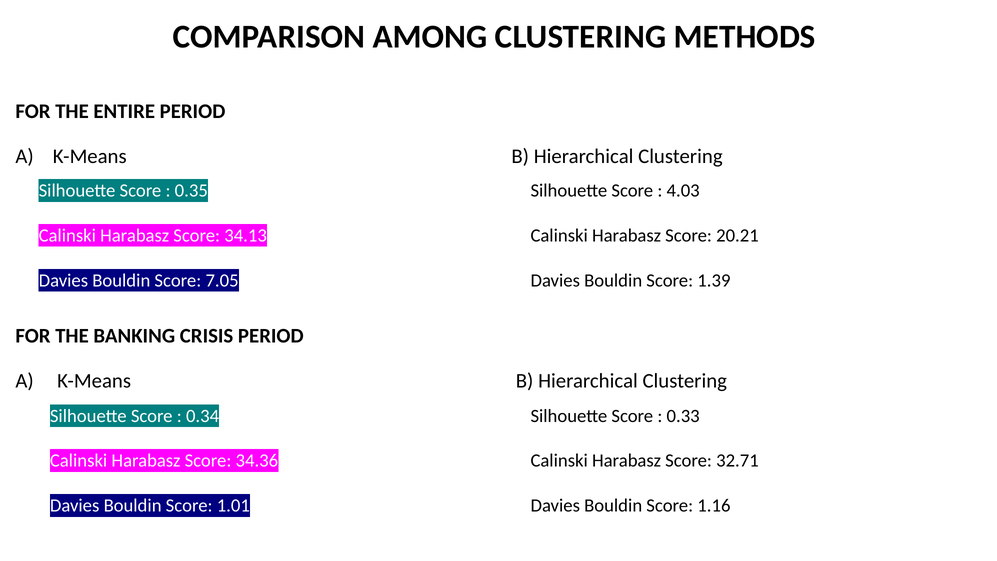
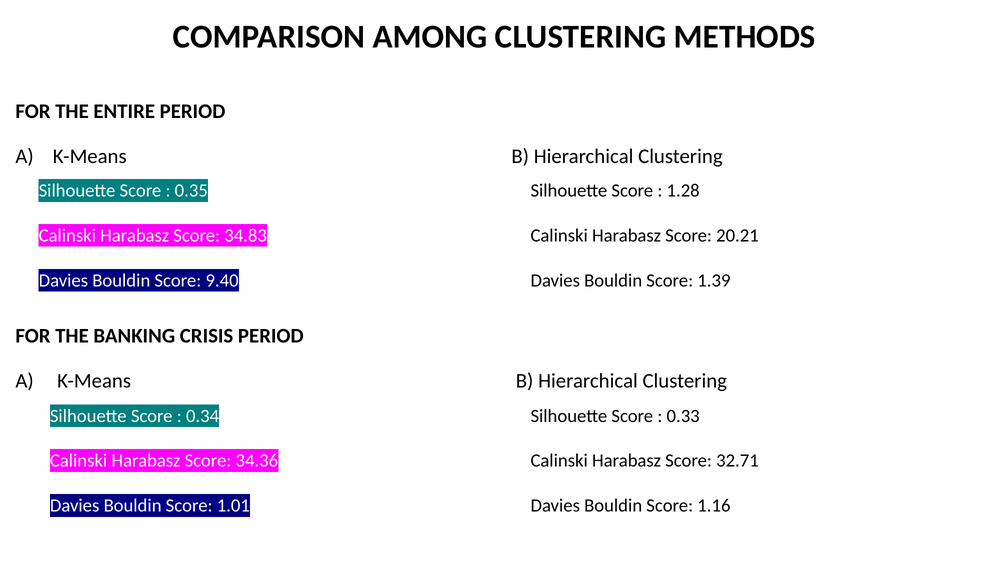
4.03: 4.03 -> 1.28
34.13: 34.13 -> 34.83
7.05: 7.05 -> 9.40
